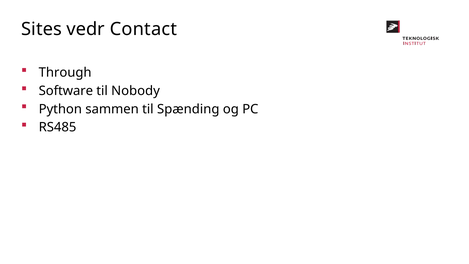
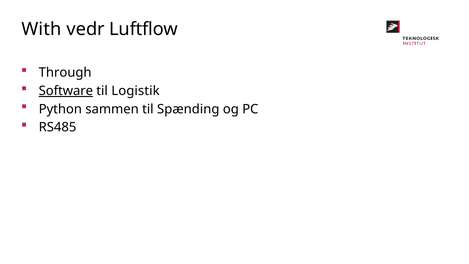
Sites: Sites -> With
Contact: Contact -> Luftflow
Software underline: none -> present
Nobody: Nobody -> Logistik
